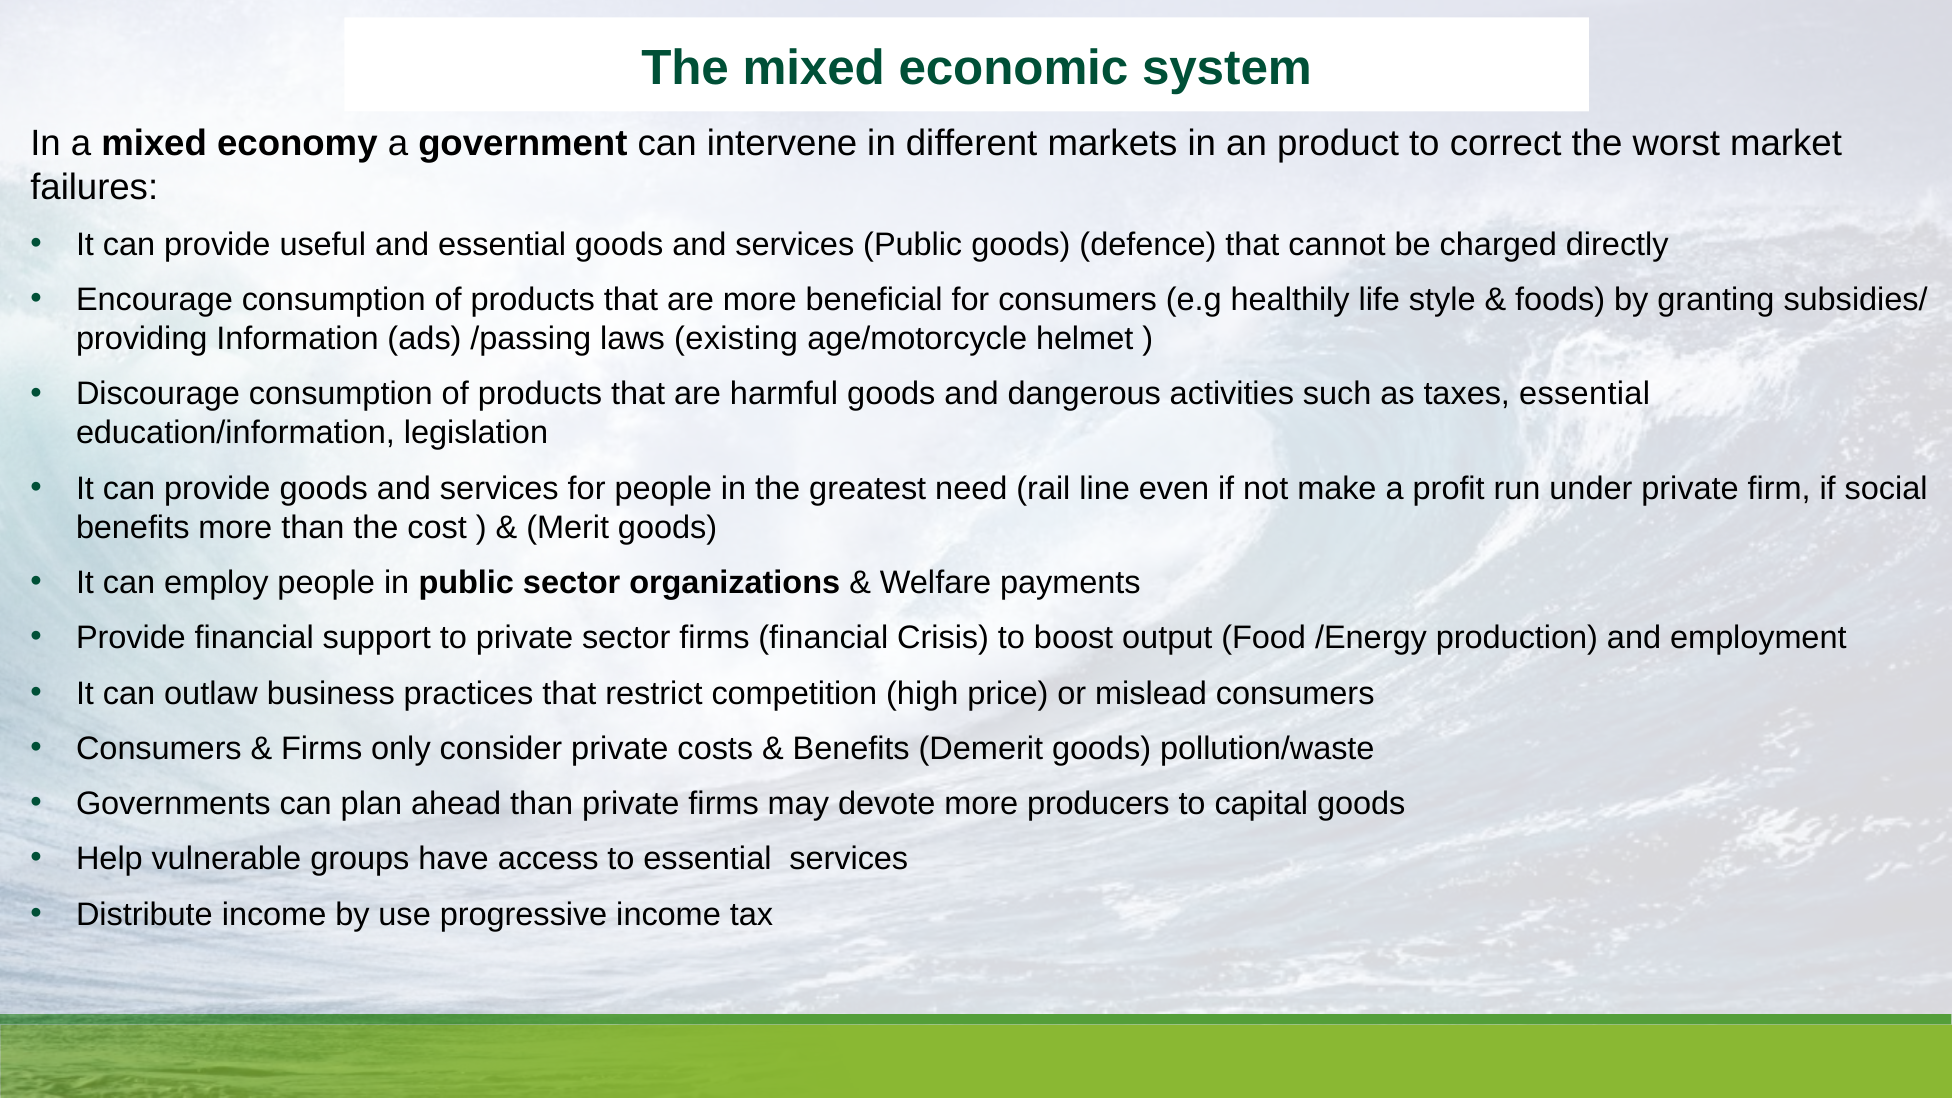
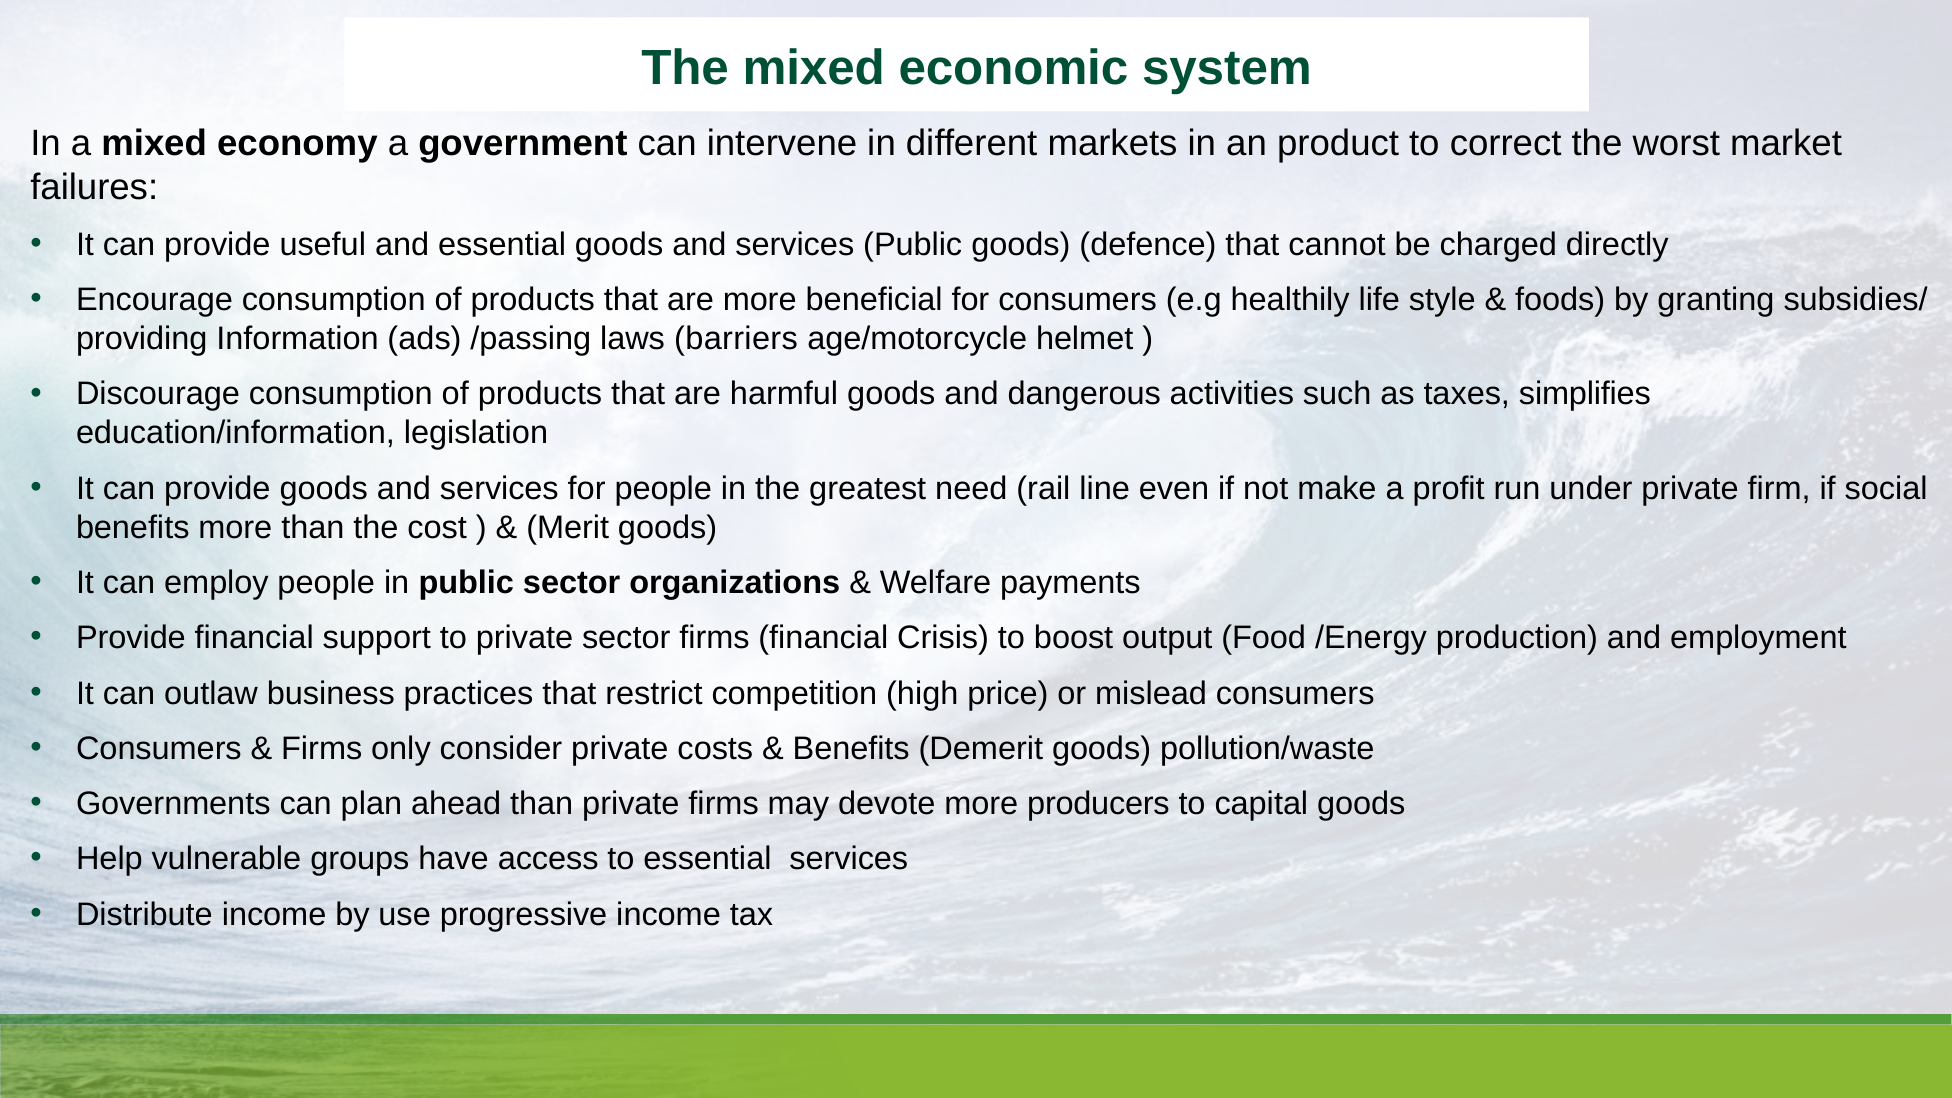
existing: existing -> barriers
taxes essential: essential -> simplifies
